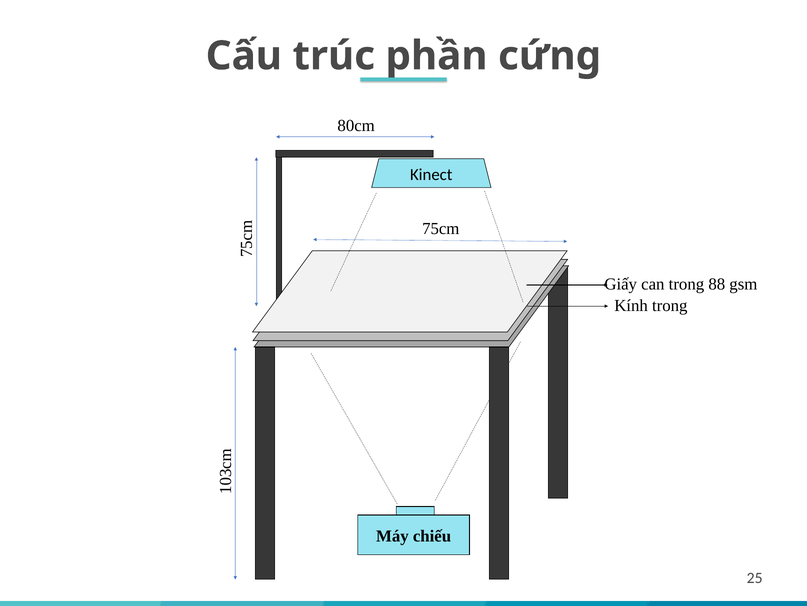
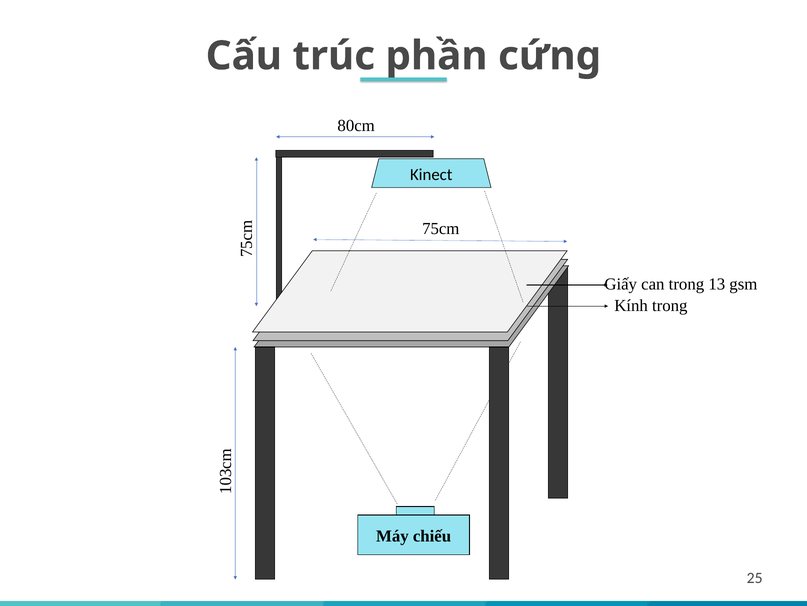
88: 88 -> 13
